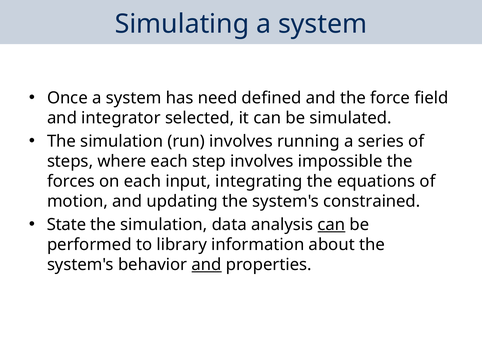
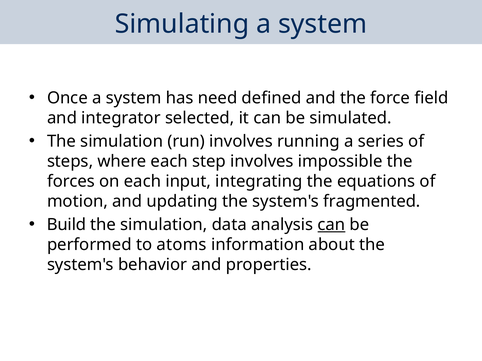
constrained: constrained -> fragmented
State: State -> Build
library: library -> atoms
and at (207, 265) underline: present -> none
